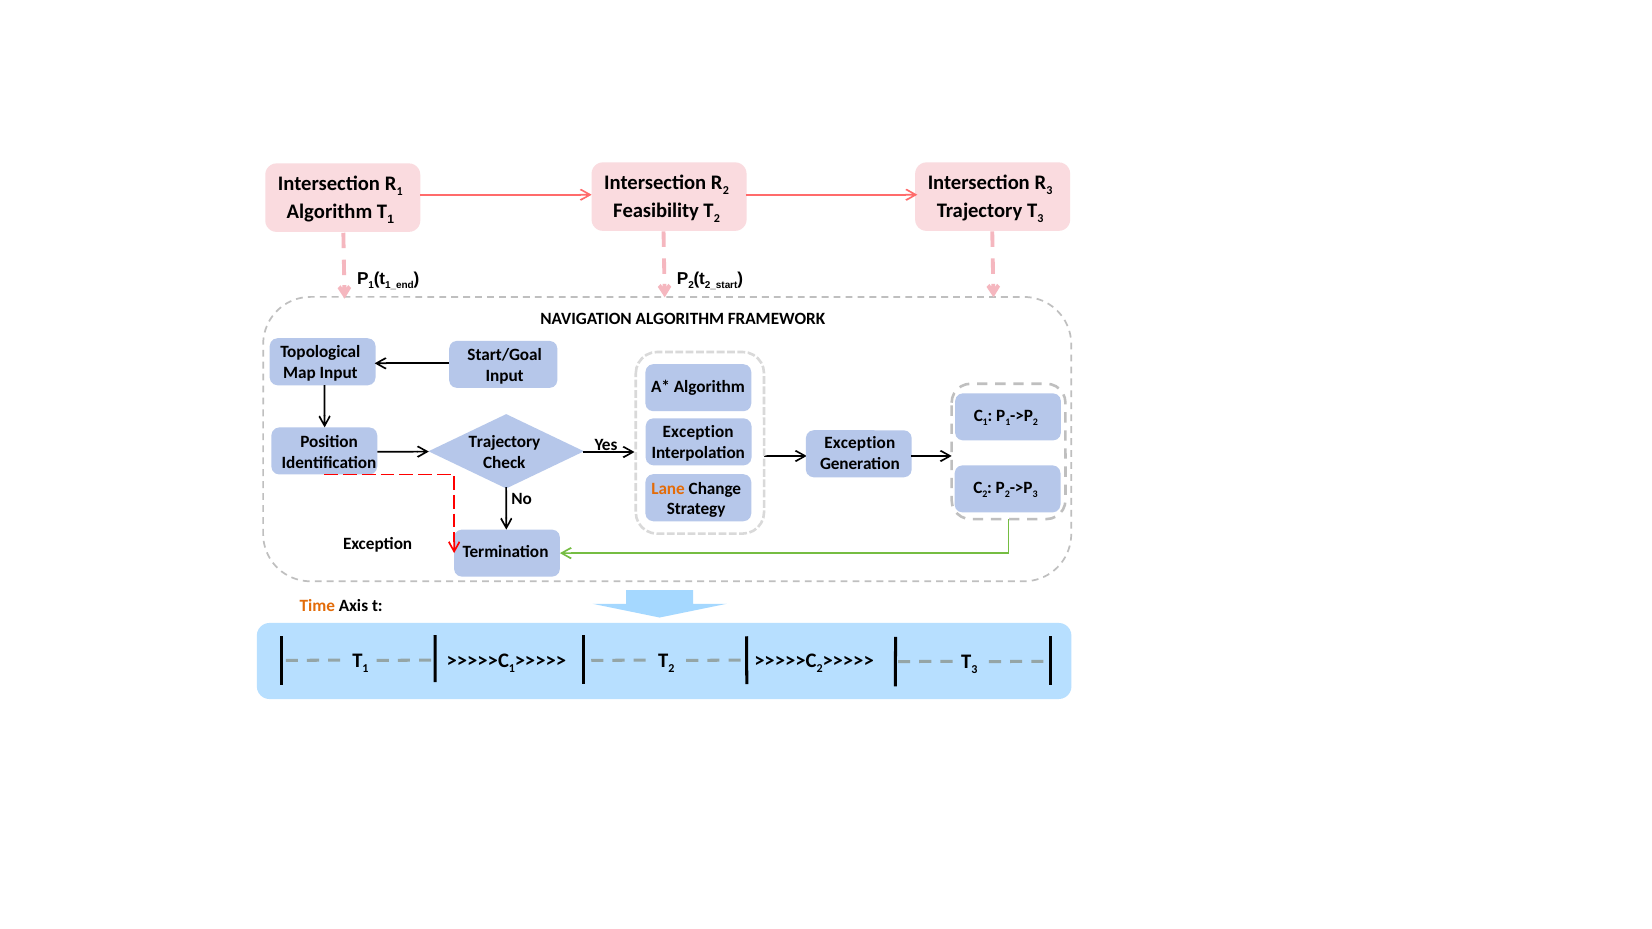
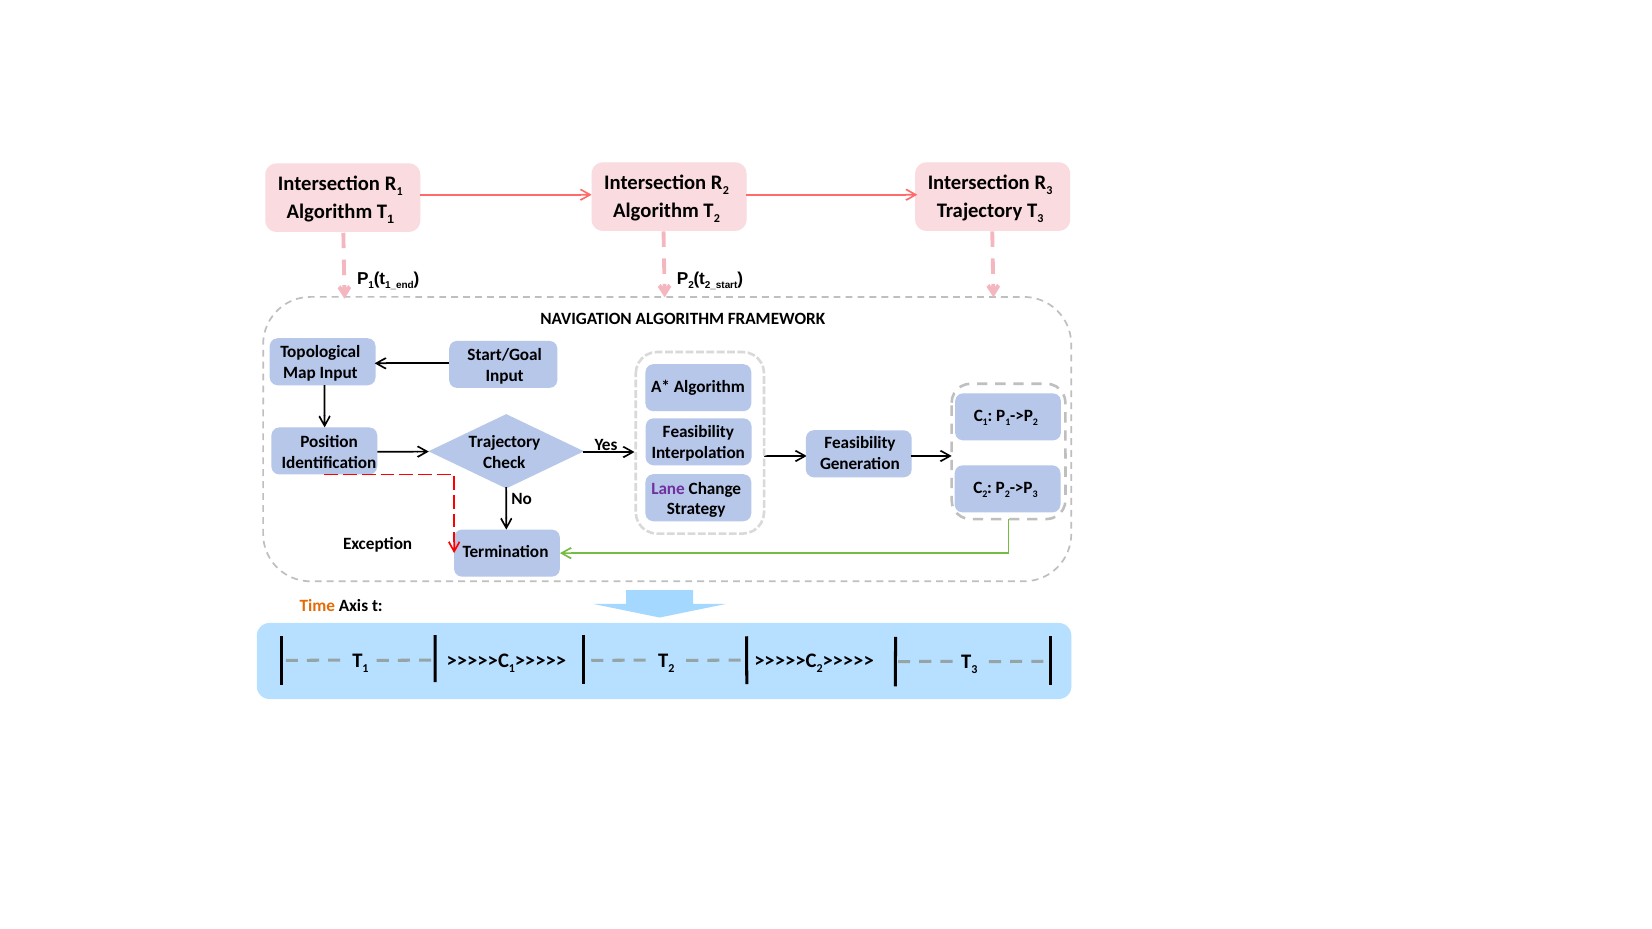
Feasibility at (656, 210): Feasibility -> Algorithm
Exception at (698, 432): Exception -> Feasibility
Exception at (860, 443): Exception -> Feasibility
Lane colour: orange -> purple
